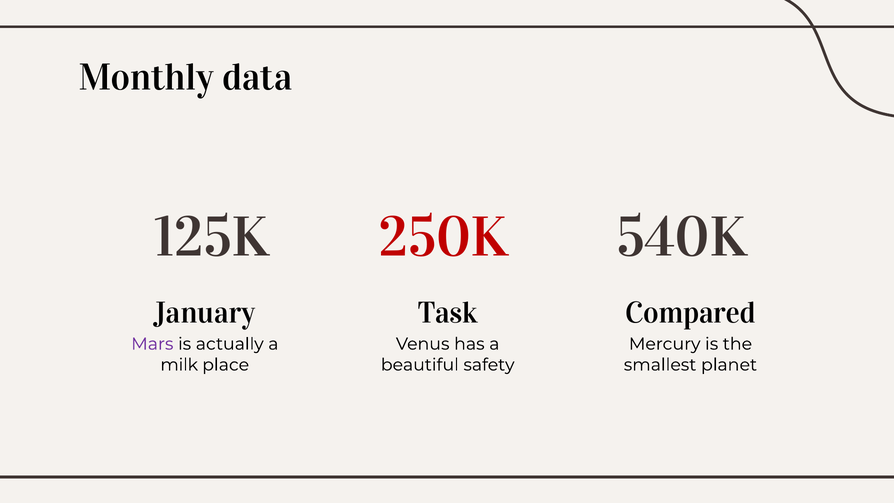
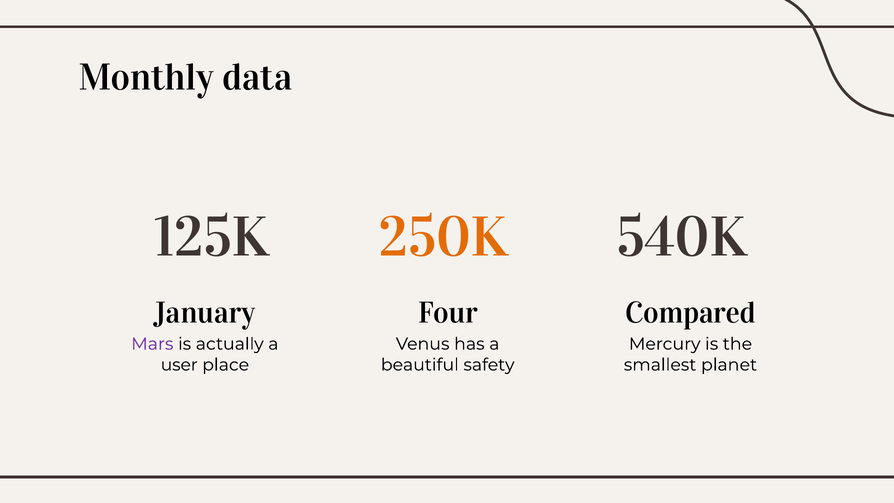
250K colour: red -> orange
Task: Task -> Four
milk: milk -> user
